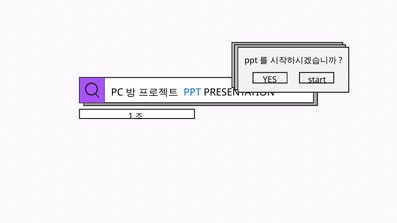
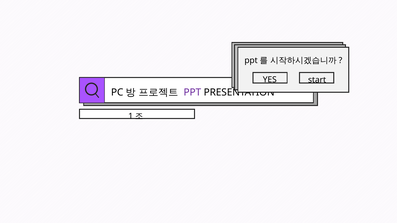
PPT colour: blue -> purple
